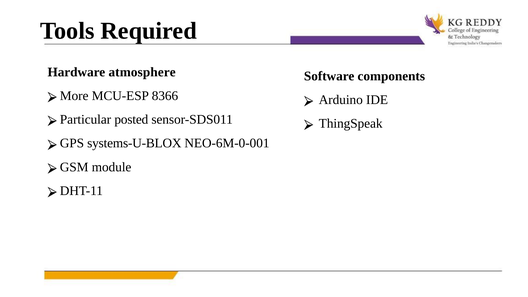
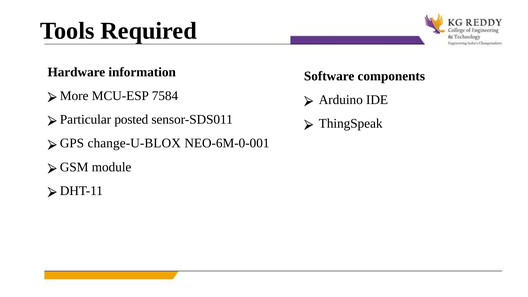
atmosphere: atmosphere -> information
8366: 8366 -> 7584
systems-U-BLOX: systems-U-BLOX -> change-U-BLOX
